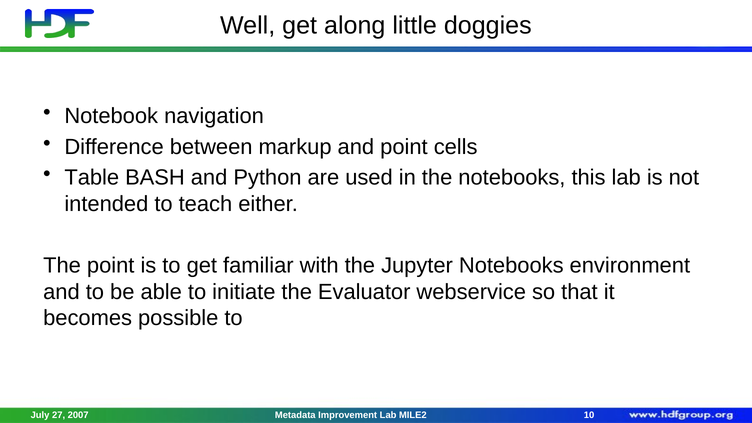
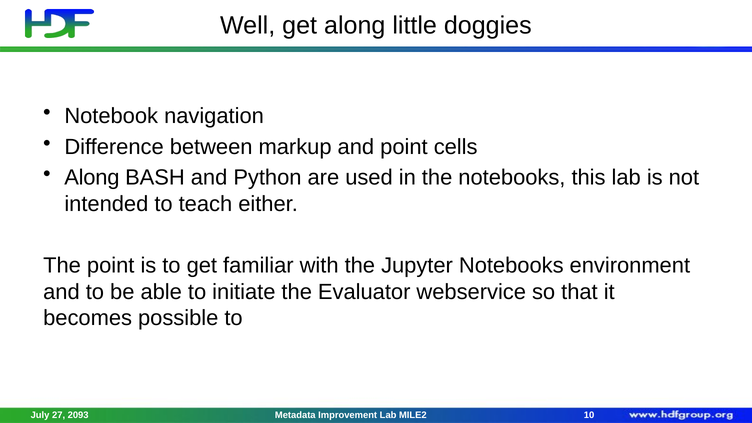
Table at (92, 178): Table -> Along
2007: 2007 -> 2093
